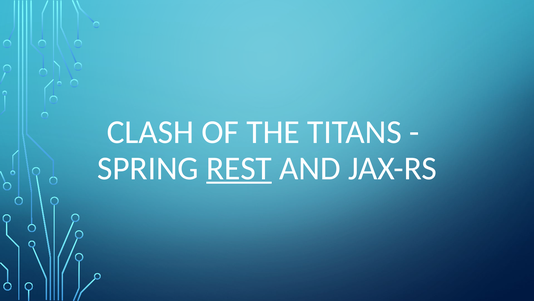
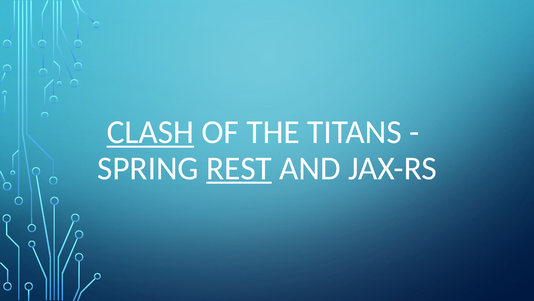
CLASH underline: none -> present
